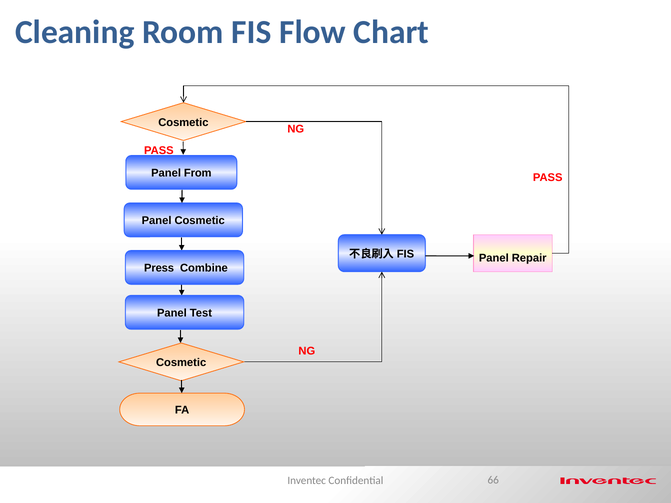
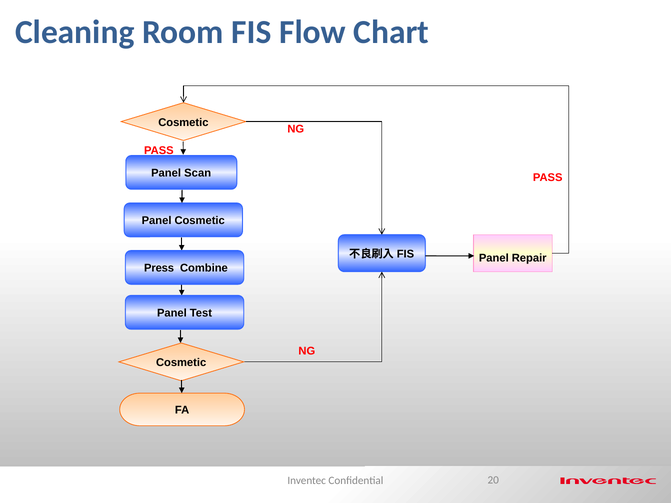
From: From -> Scan
66: 66 -> 20
